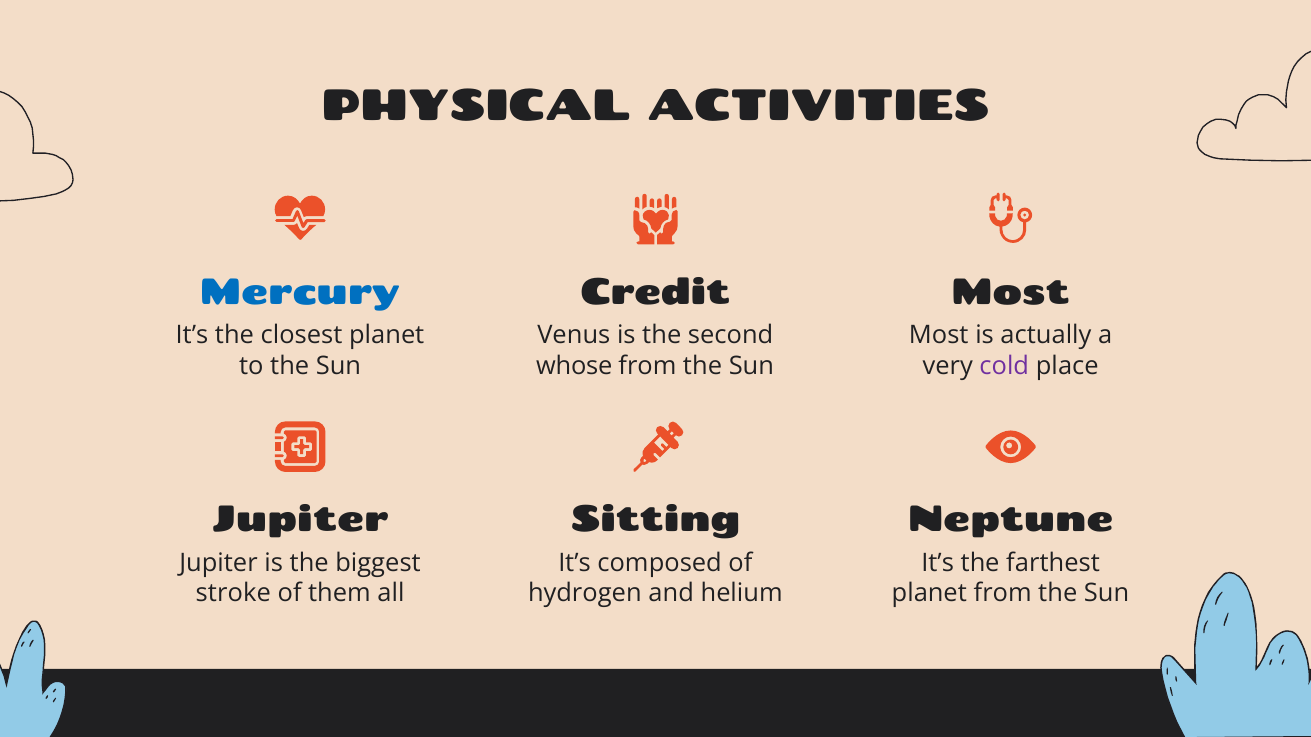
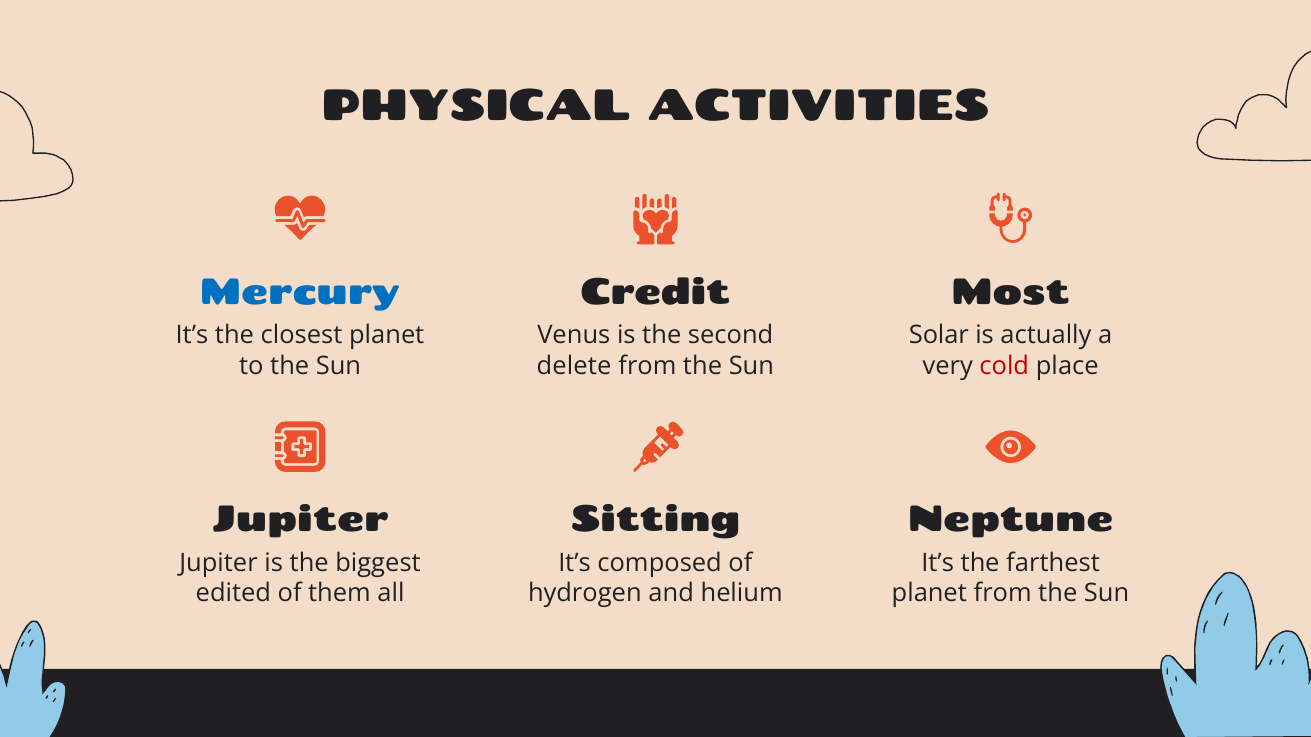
Most at (939, 336): Most -> Solar
whose: whose -> delete
cold colour: purple -> red
stroke: stroke -> edited
